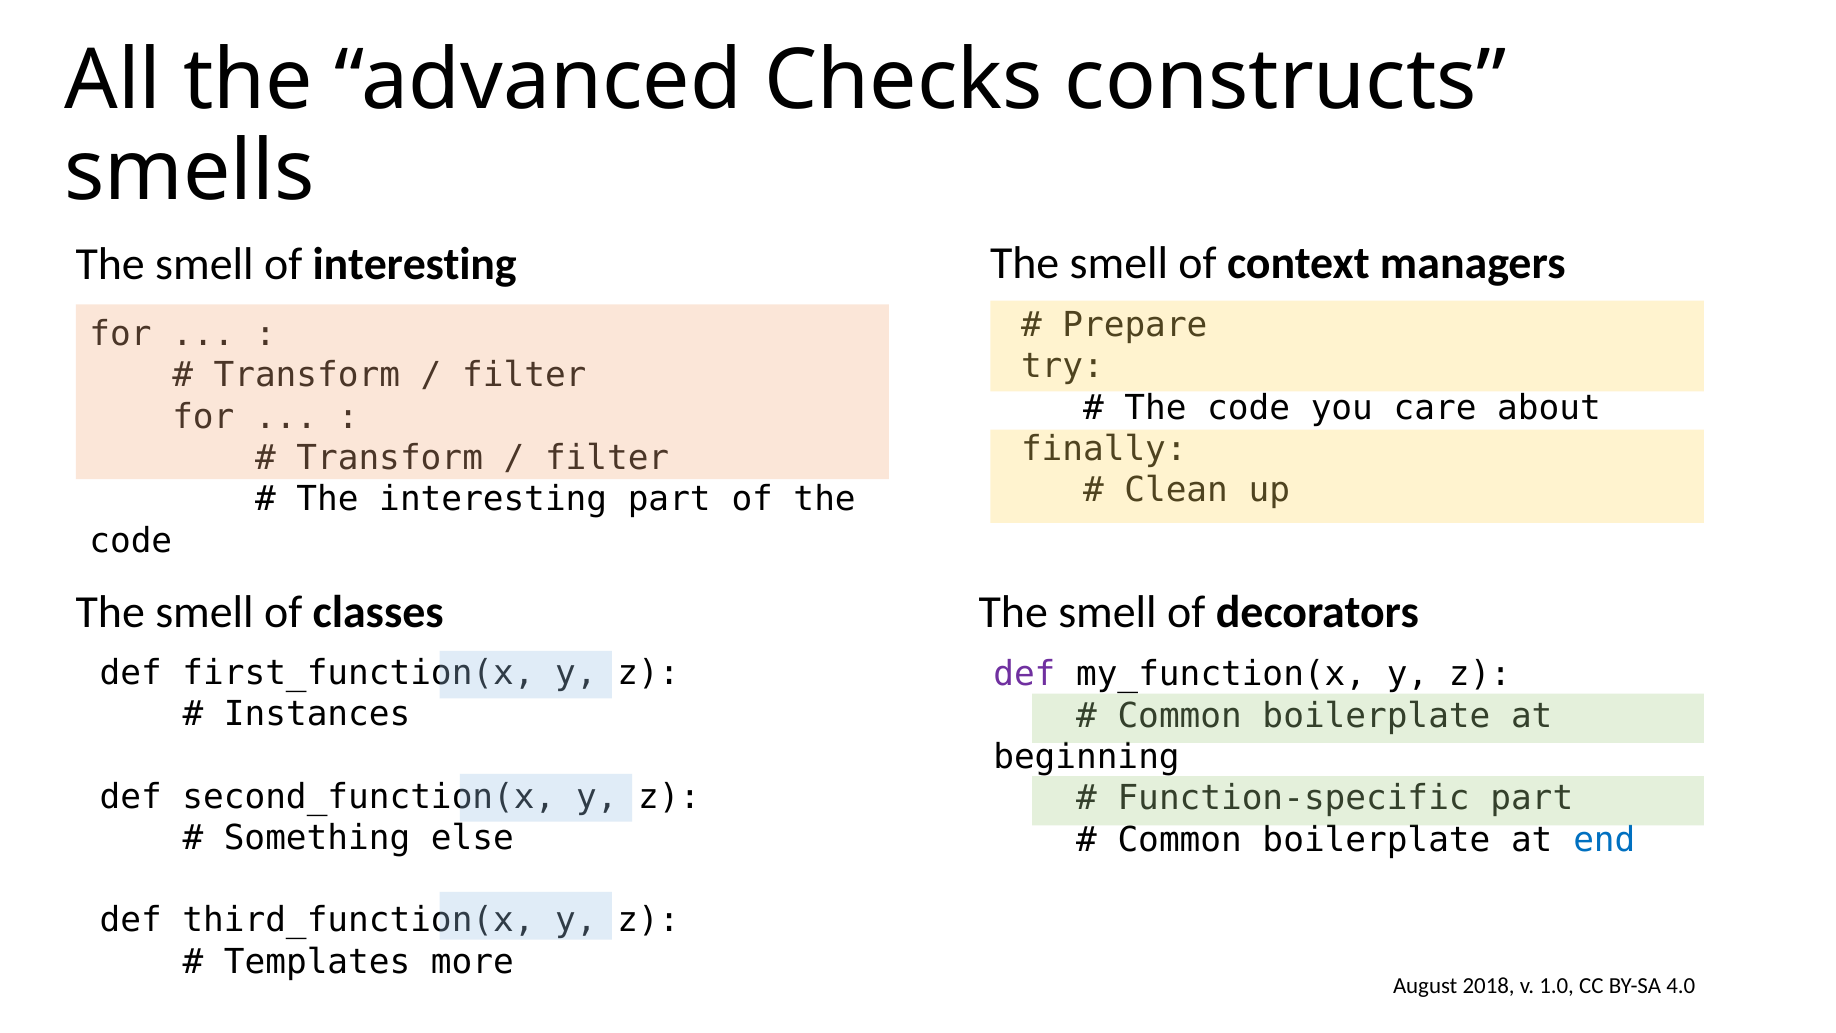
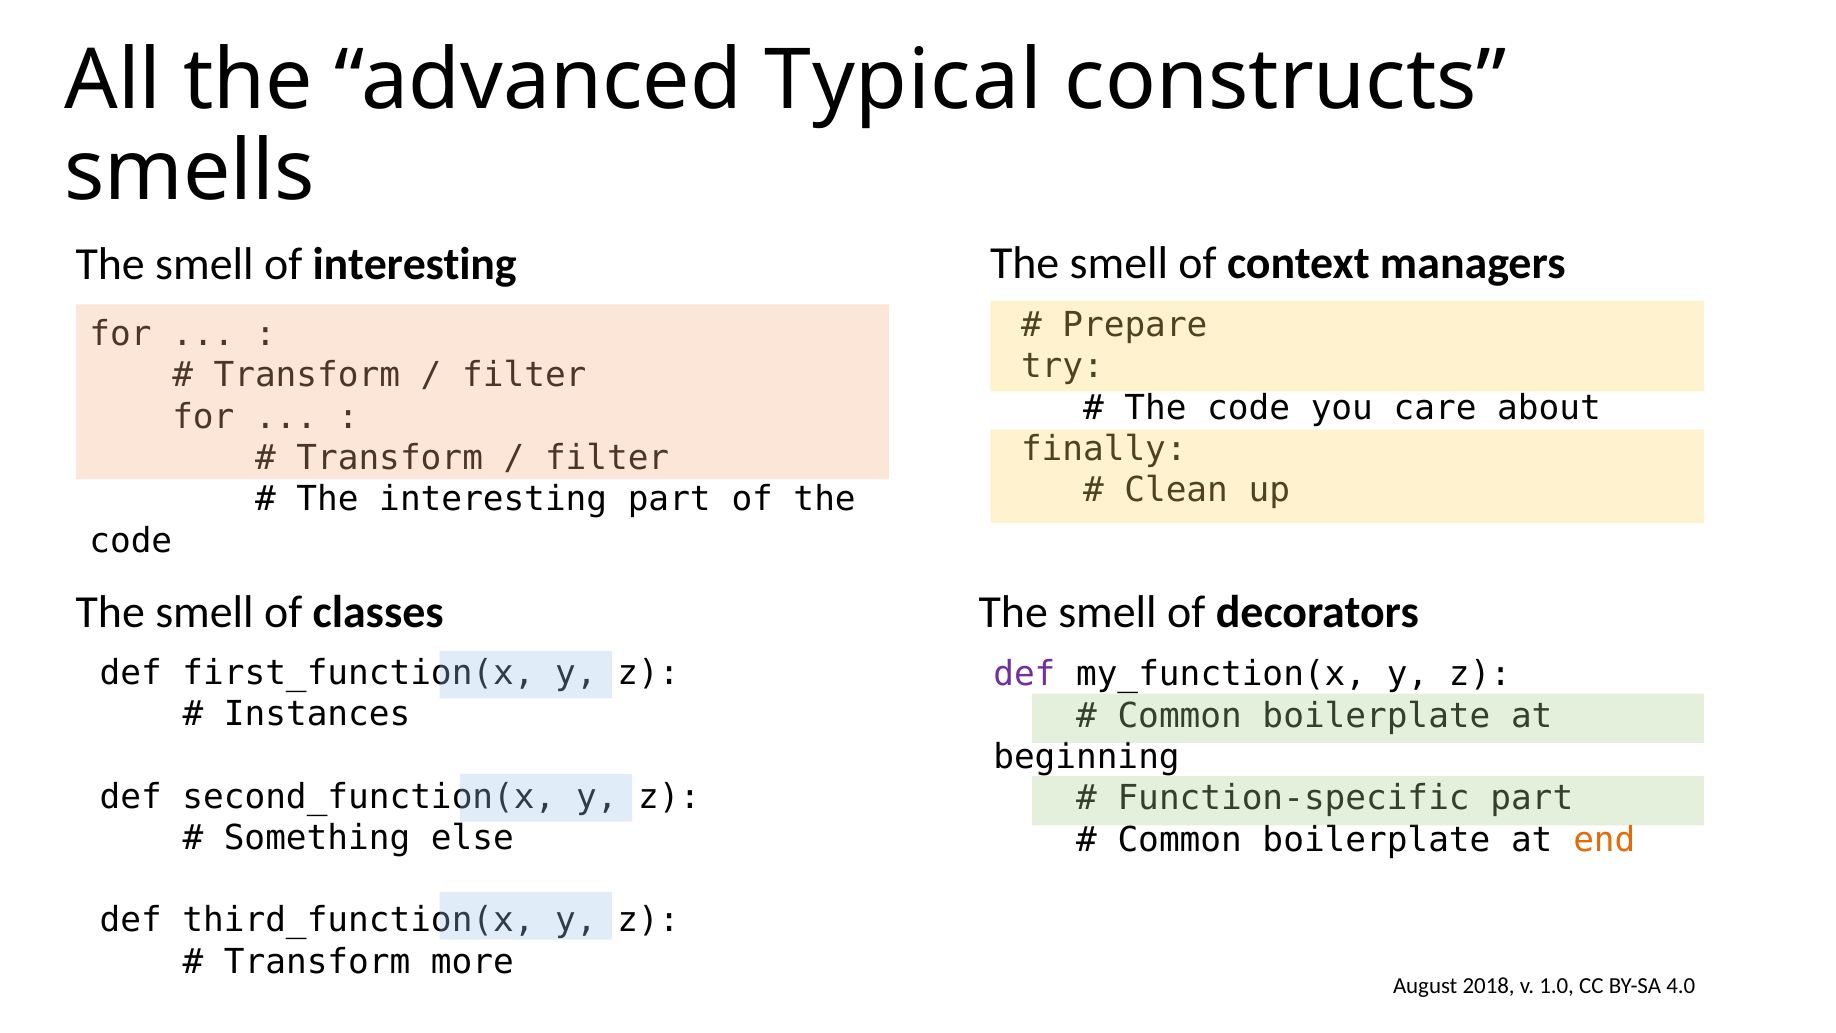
Checks: Checks -> Typical
end colour: blue -> orange
Templates at (317, 962): Templates -> Transform
